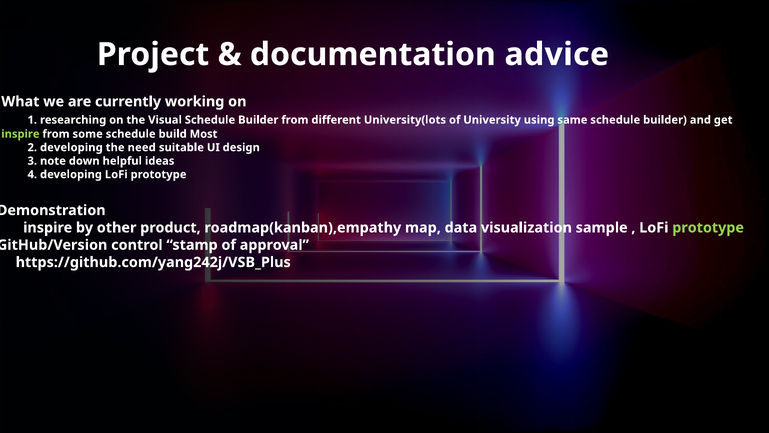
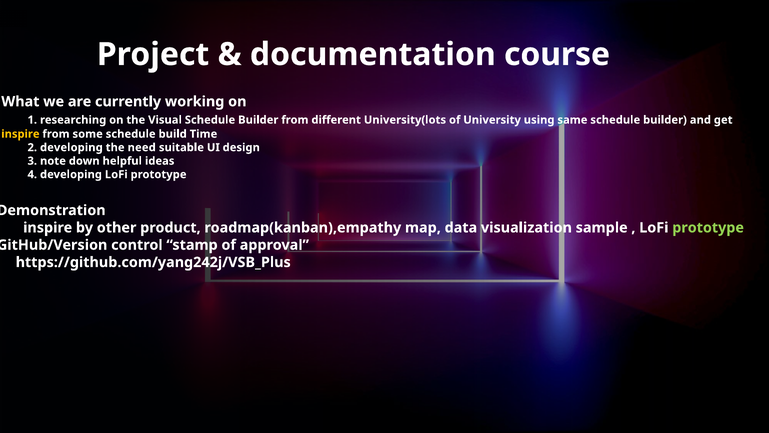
advice: advice -> course
inspire at (20, 134) colour: light green -> yellow
Most: Most -> Time
